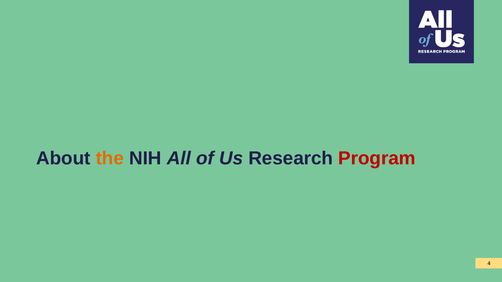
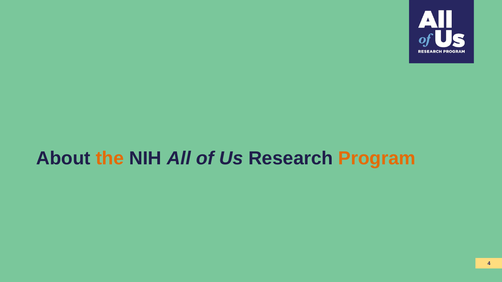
Program colour: red -> orange
